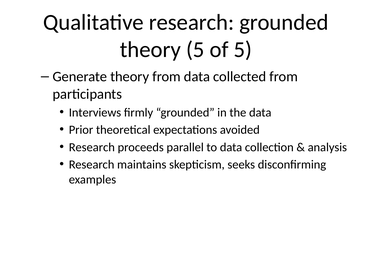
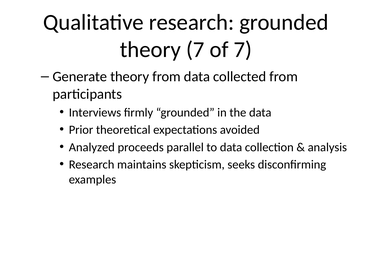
theory 5: 5 -> 7
of 5: 5 -> 7
Research at (92, 147): Research -> Analyzed
